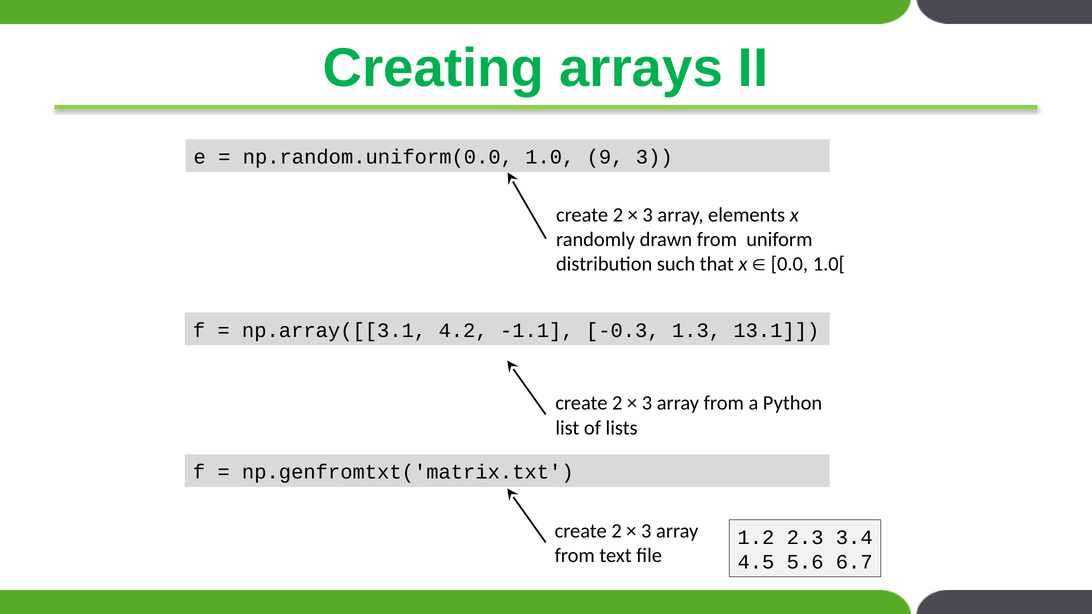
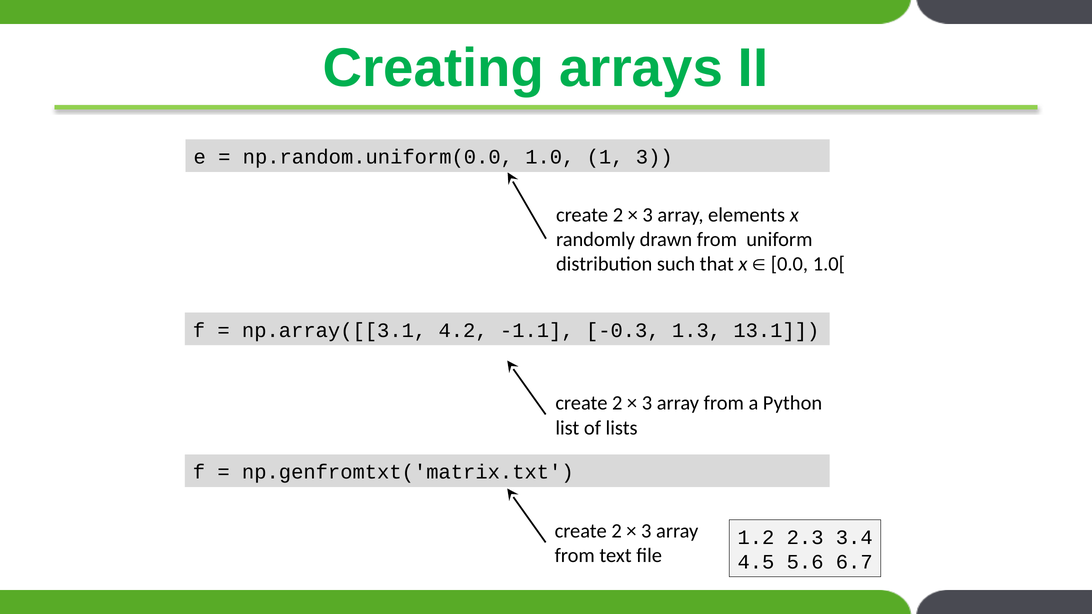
9: 9 -> 1
